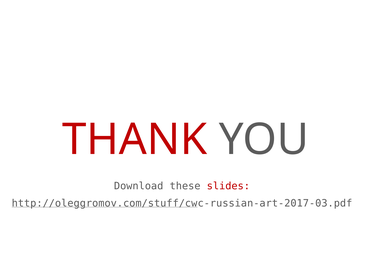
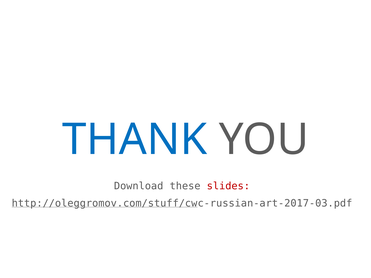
THANK colour: red -> blue
